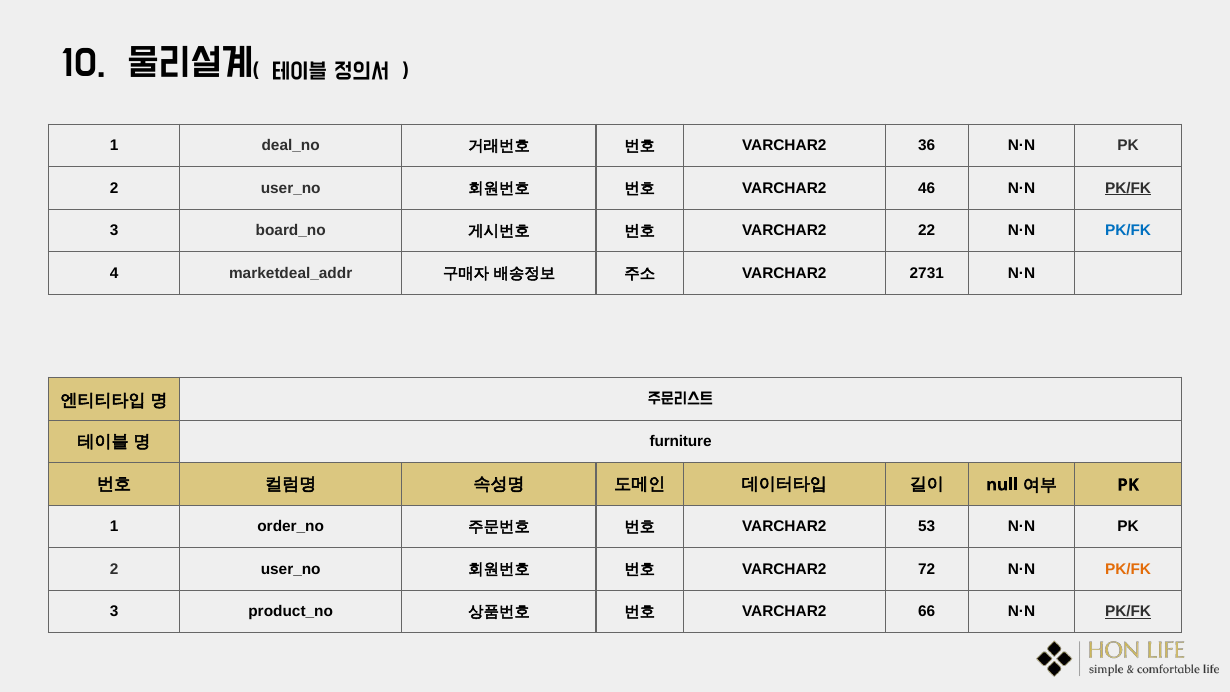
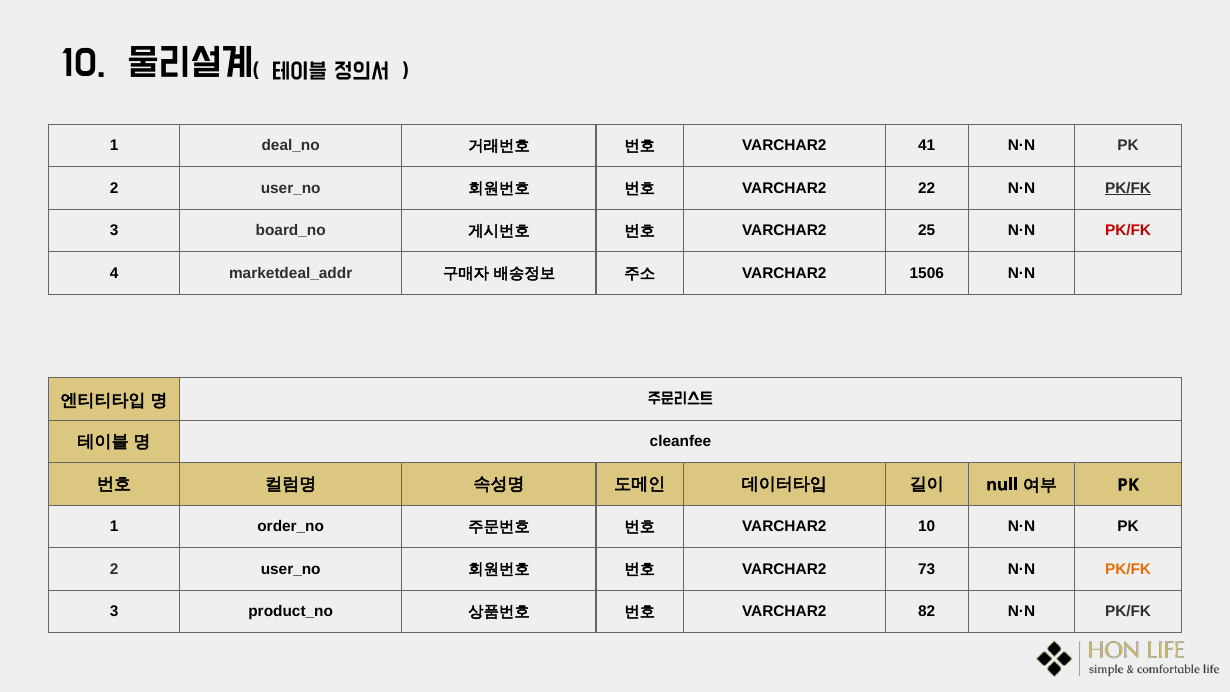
36: 36 -> 41
46: 46 -> 22
22: 22 -> 25
PK/FK at (1128, 231) colour: blue -> red
2731: 2731 -> 1506
furniture: furniture -> cleanfee
VARCHAR2 53: 53 -> 10
72: 72 -> 73
66: 66 -> 82
PK/FK at (1128, 612) underline: present -> none
